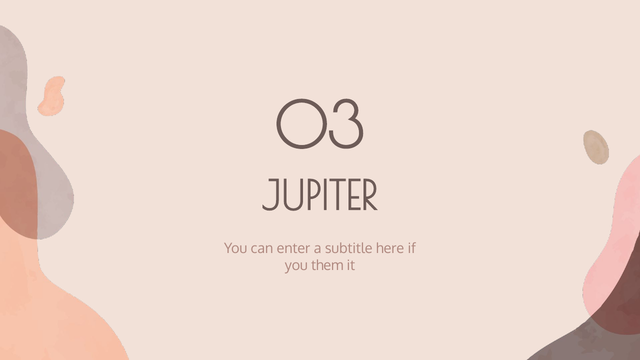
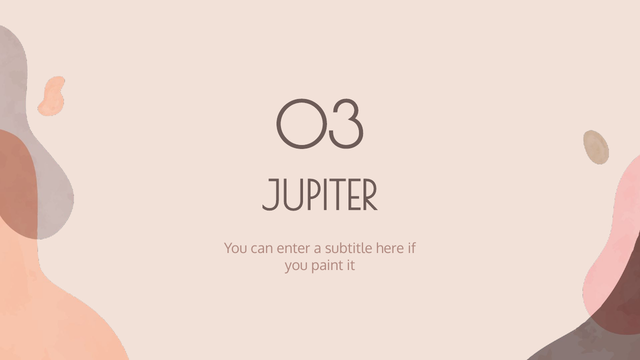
them: them -> paint
